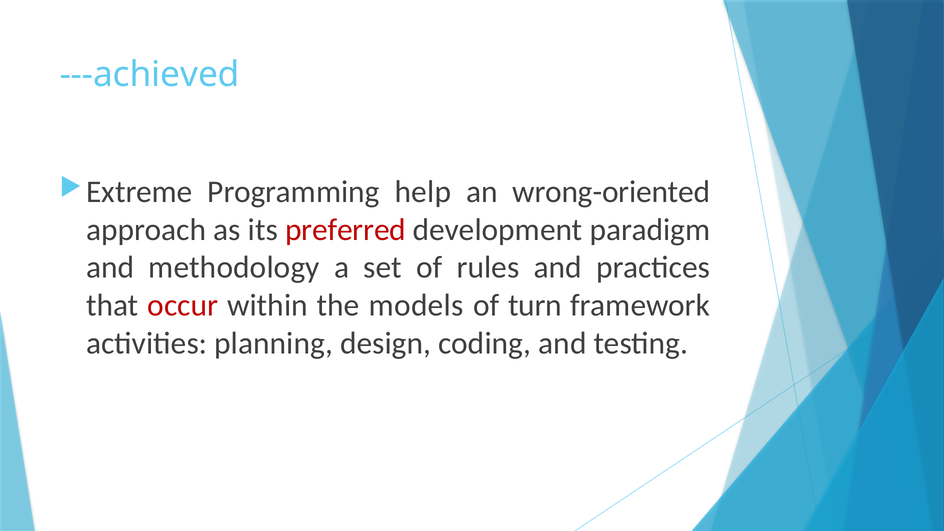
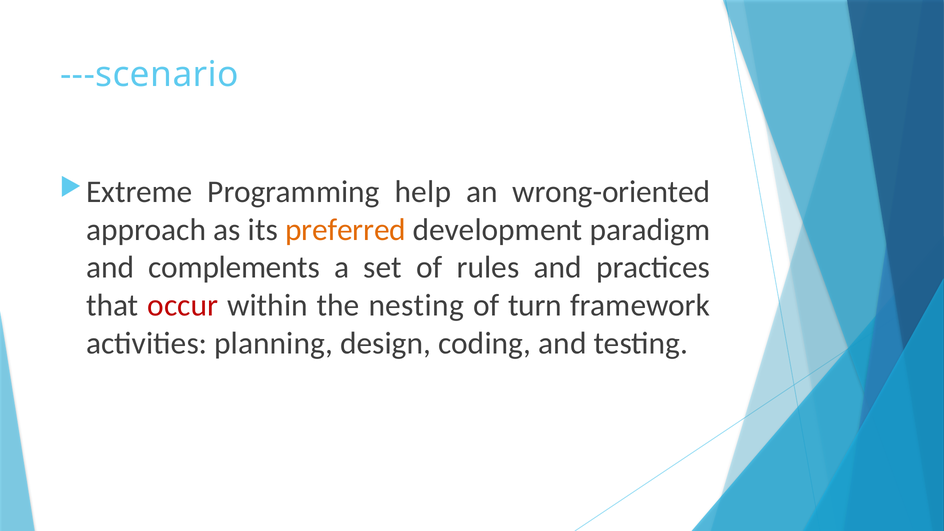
---achieved: ---achieved -> ---scenario
preferred colour: red -> orange
methodology: methodology -> complements
models: models -> nesting
